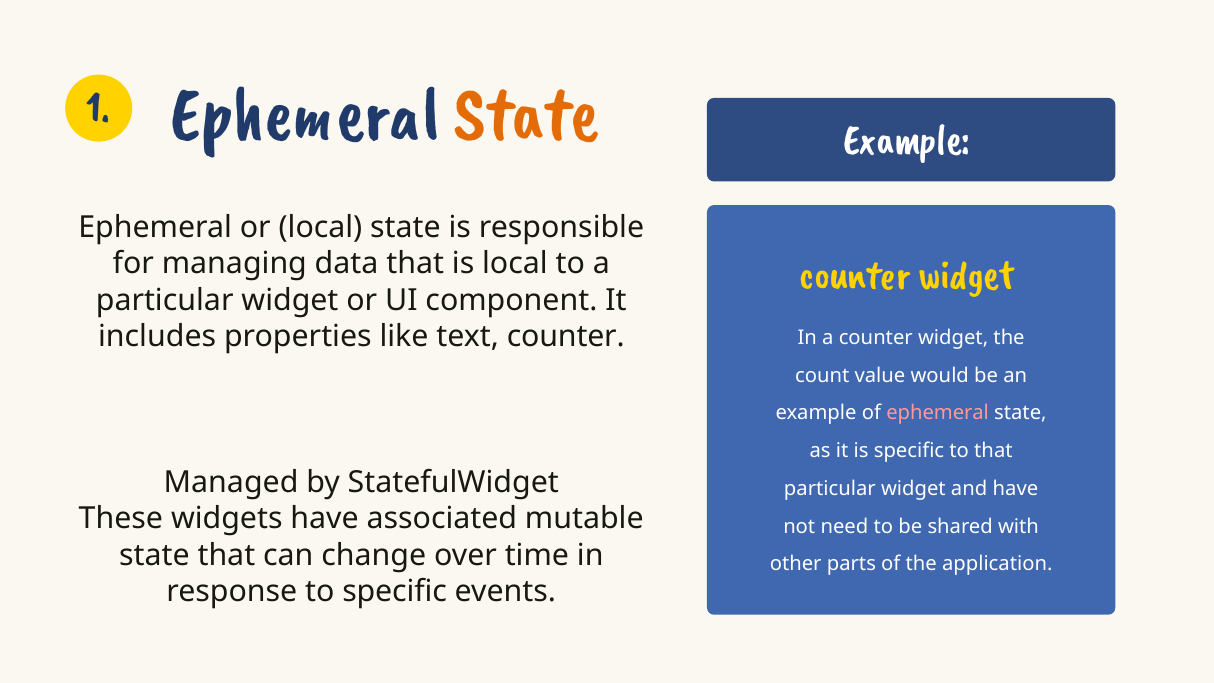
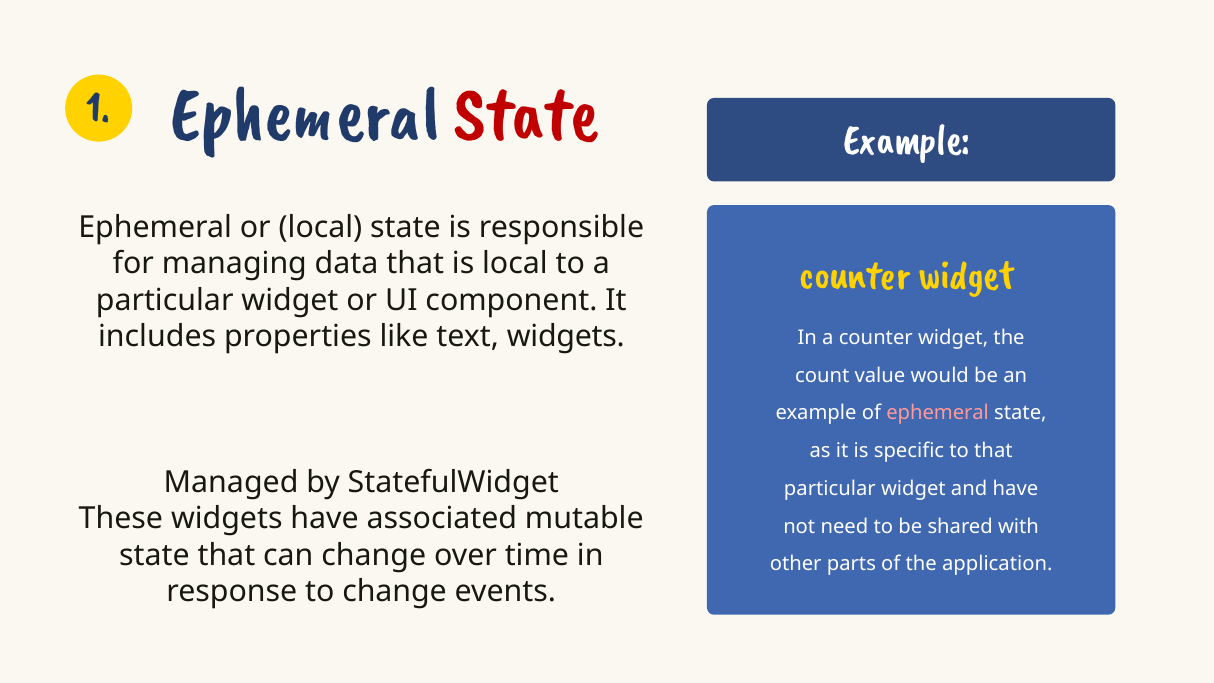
State at (526, 113) colour: orange -> red
text counter: counter -> widgets
to specific: specific -> change
